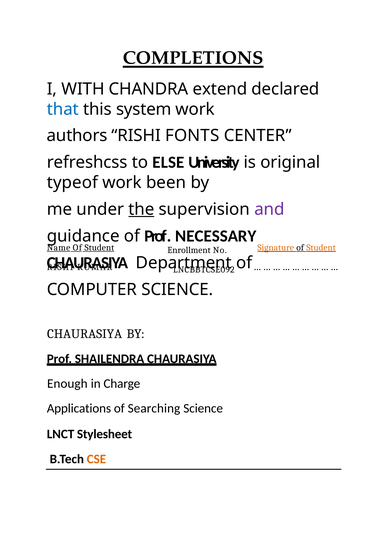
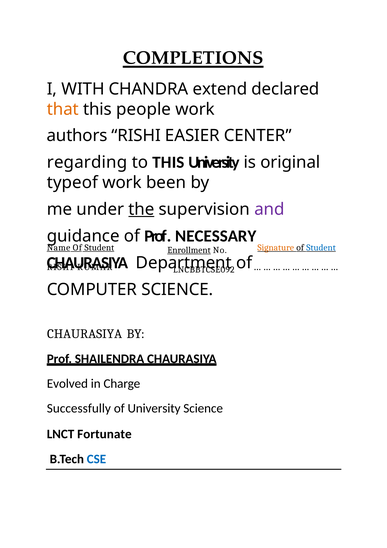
that colour: blue -> orange
system: system -> people
FONTS: FONTS -> EASIER
refreshcss: refreshcss -> regarding
to ELSE: ELSE -> THIS
Student at (321, 247) colour: orange -> blue
Enrollment underline: none -> present
Enough: Enough -> Evolved
Applications: Applications -> Successfully
of Searching: Searching -> University
Stylesheet: Stylesheet -> Fortunate
CSE colour: orange -> blue
